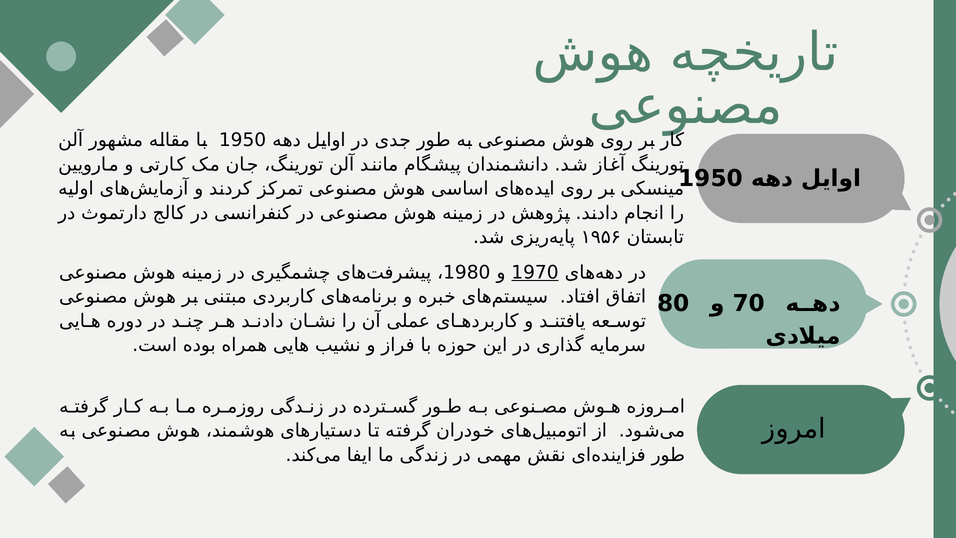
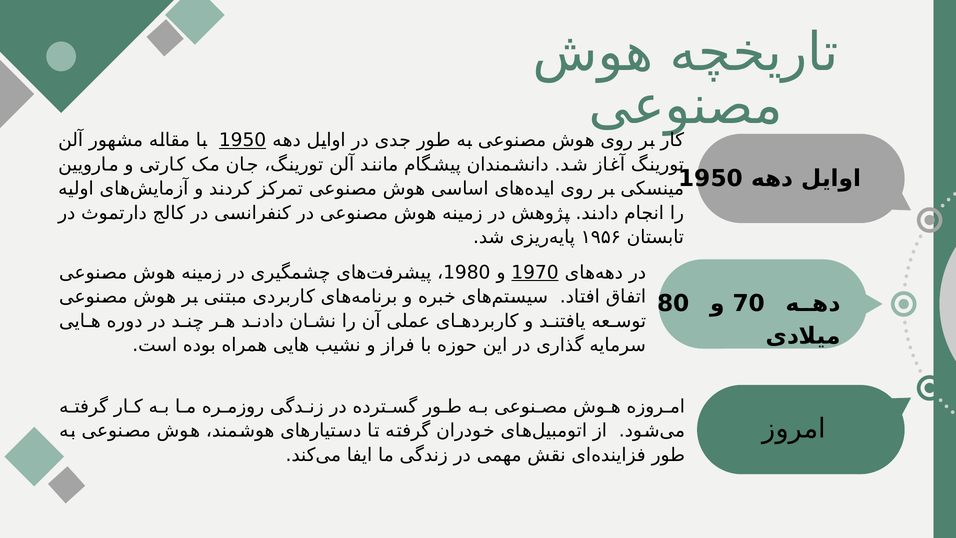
1950 at (243, 140) underline: none -> present
